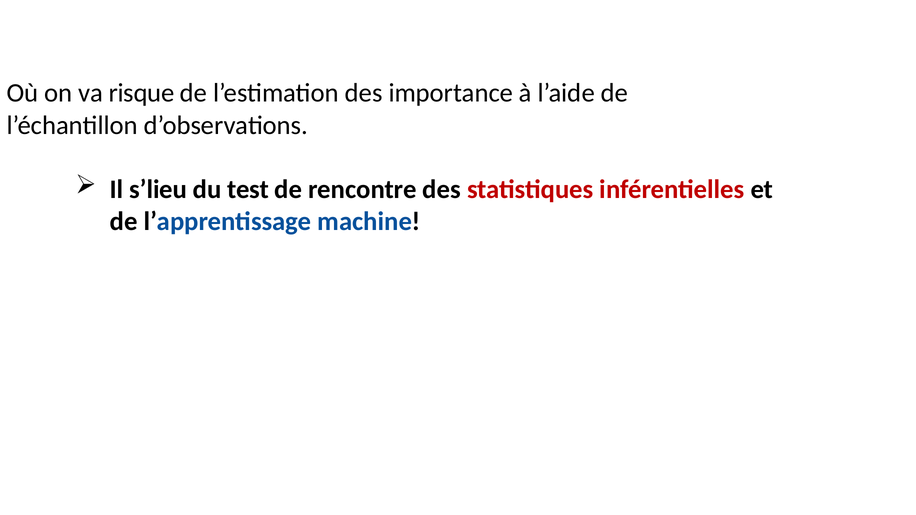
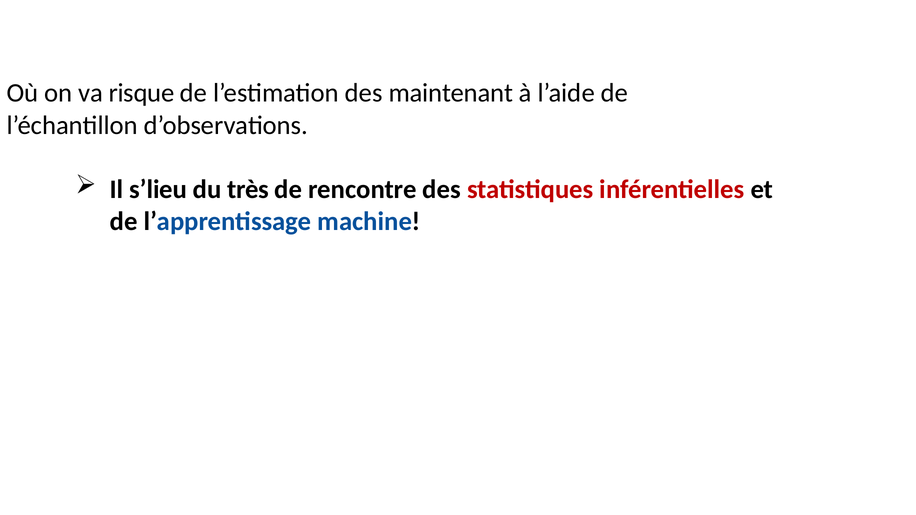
importance: importance -> maintenant
test: test -> très
